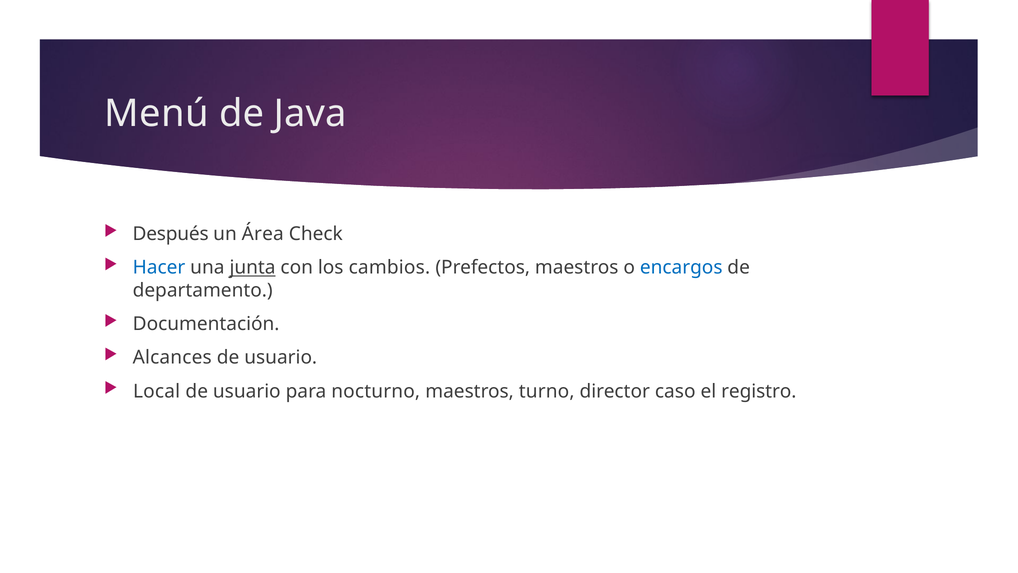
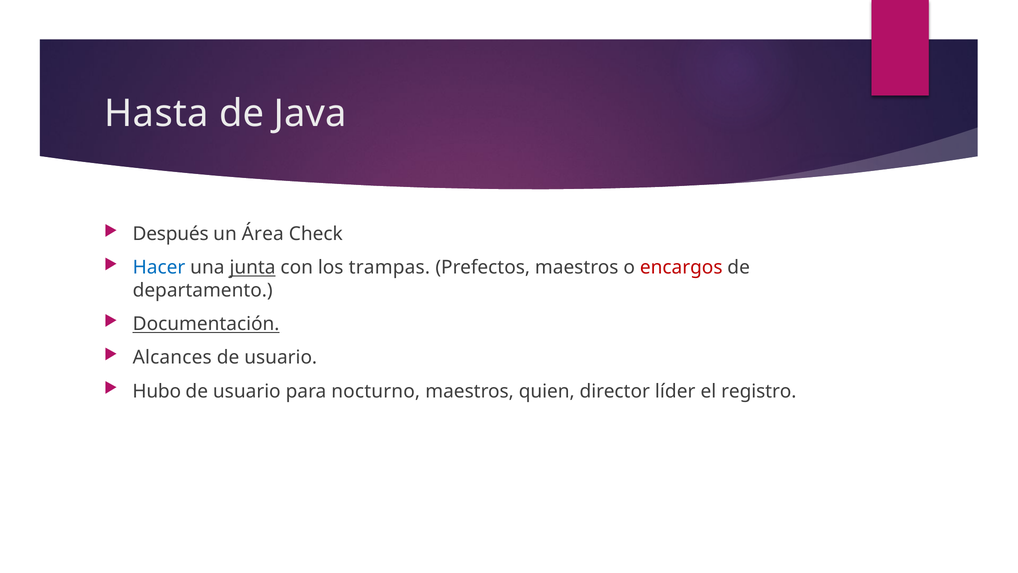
Menú: Menú -> Hasta
cambios: cambios -> trampas
encargos colour: blue -> red
Documentación underline: none -> present
Local: Local -> Hubo
turno: turno -> quien
caso: caso -> líder
